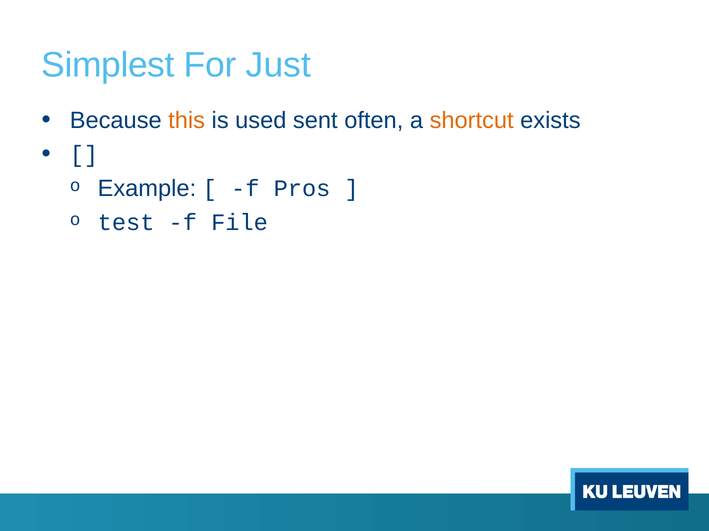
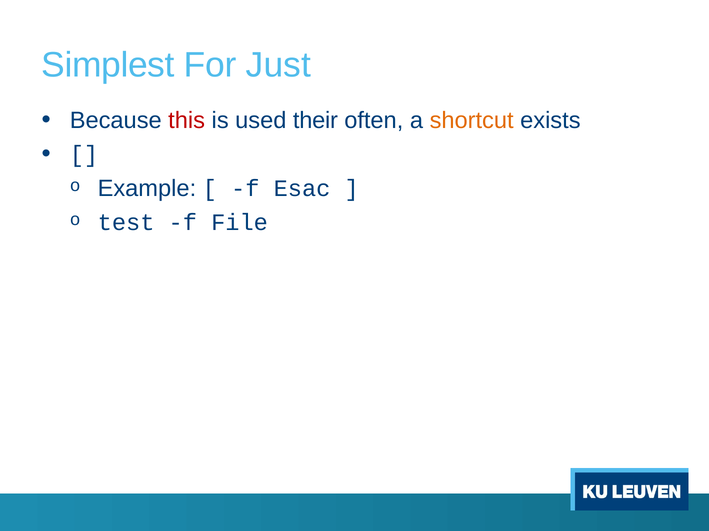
this colour: orange -> red
sent: sent -> their
Pros: Pros -> Esac
